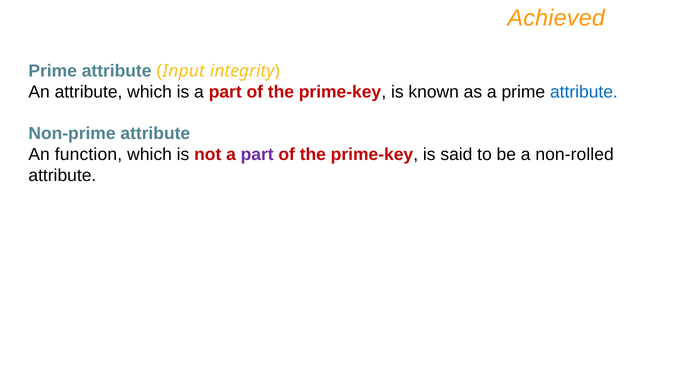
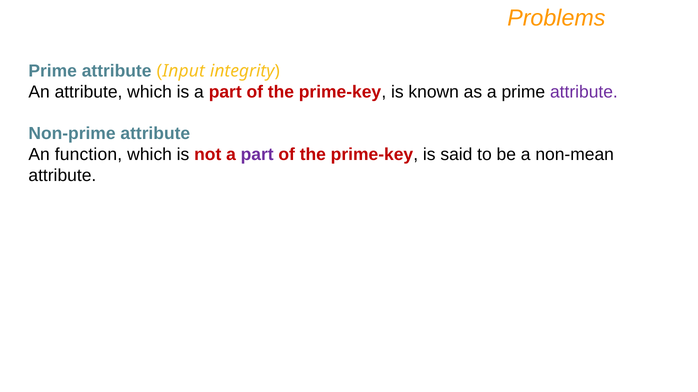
Achieved: Achieved -> Problems
attribute at (584, 92) colour: blue -> purple
non-rolled: non-rolled -> non-mean
